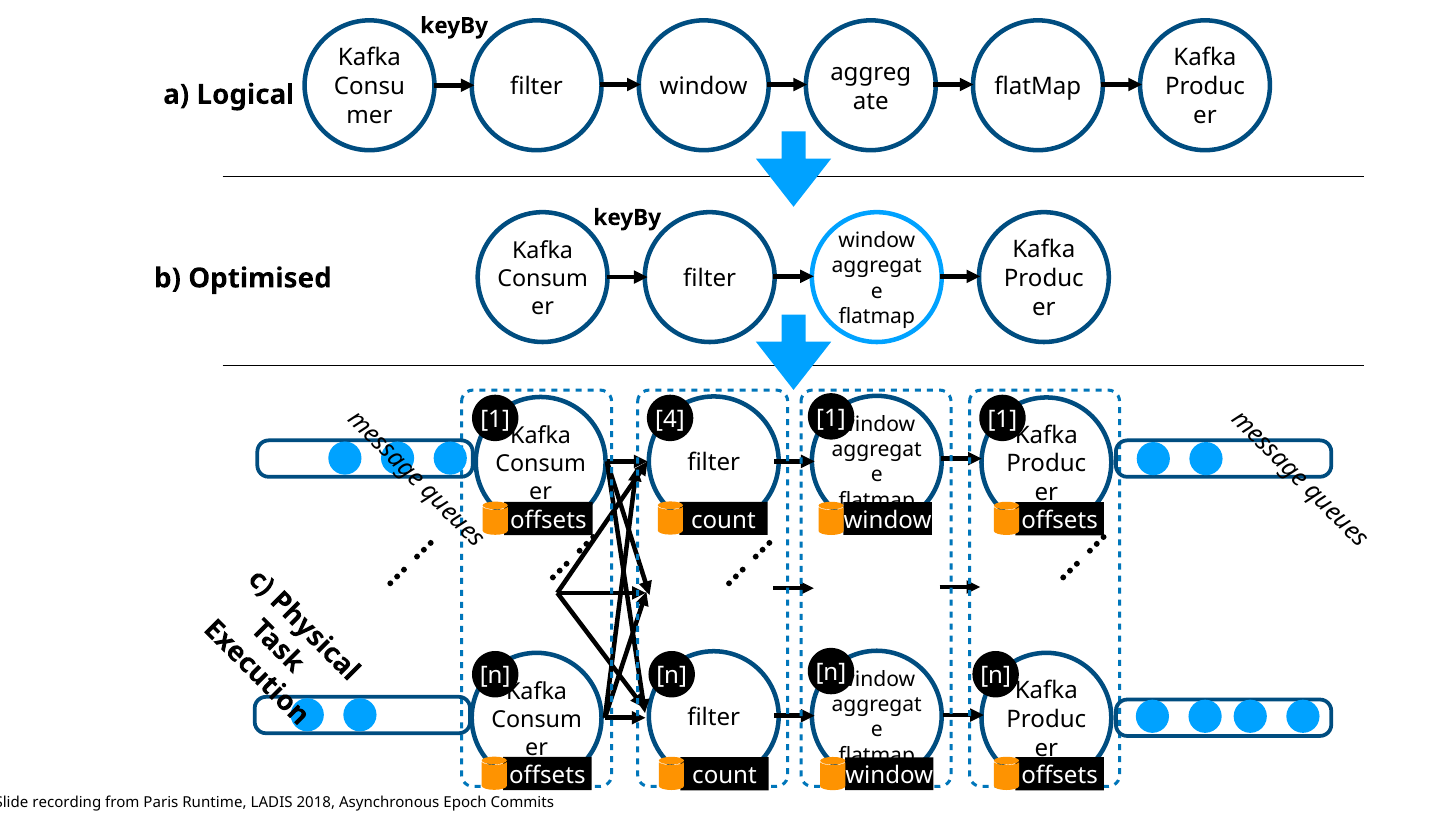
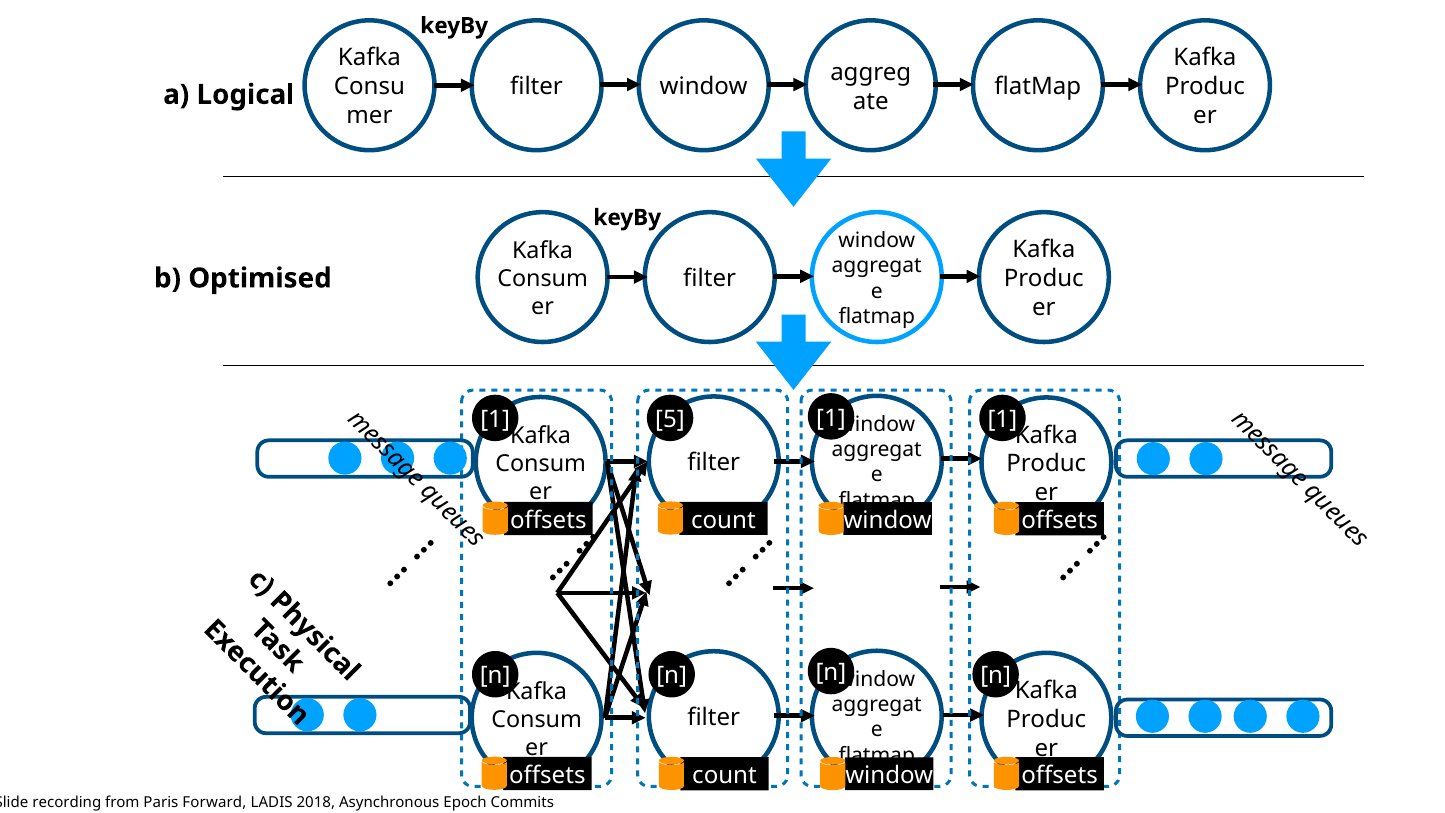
4: 4 -> 5
Runtime: Runtime -> Forward
